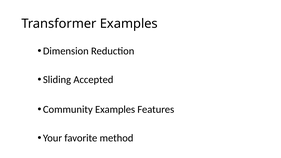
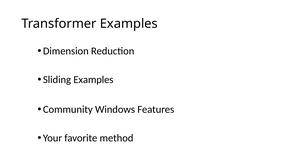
Sliding Accepted: Accepted -> Examples
Community Examples: Examples -> Windows
